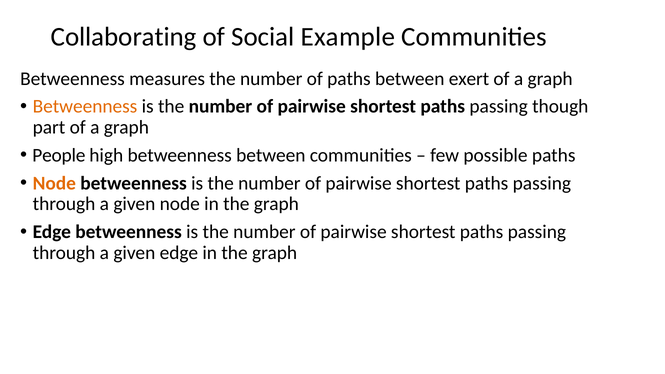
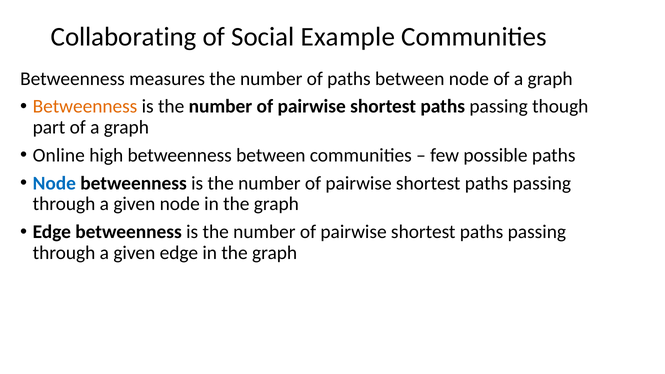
between exert: exert -> node
People: People -> Online
Node at (54, 183) colour: orange -> blue
